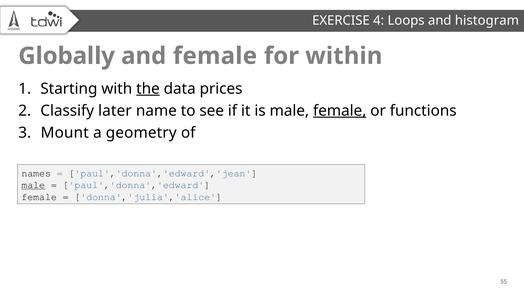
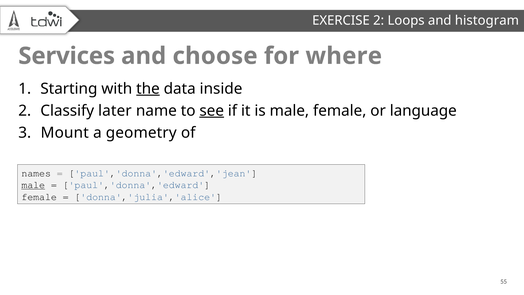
EXERCISE 4: 4 -> 2
Globally: Globally -> Services
and female: female -> choose
within: within -> where
prices: prices -> inside
see underline: none -> present
female at (340, 111) underline: present -> none
functions: functions -> language
